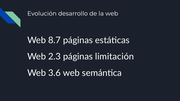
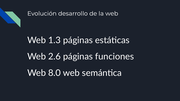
8.7: 8.7 -> 1.3
2.3: 2.3 -> 2.6
limitación: limitación -> funciones
3.6: 3.6 -> 8.0
